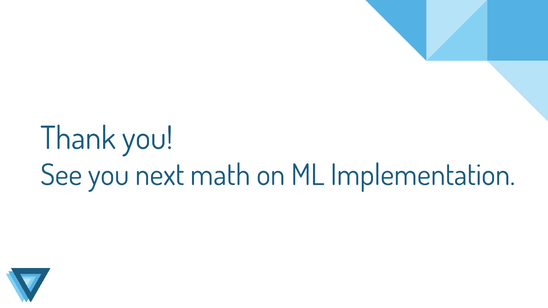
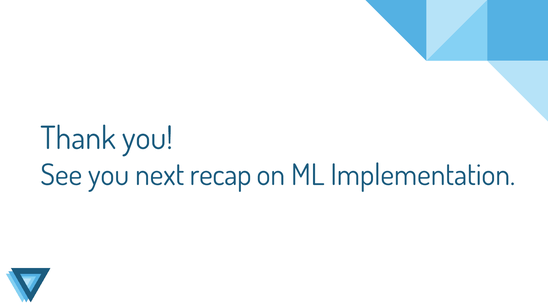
math: math -> recap
